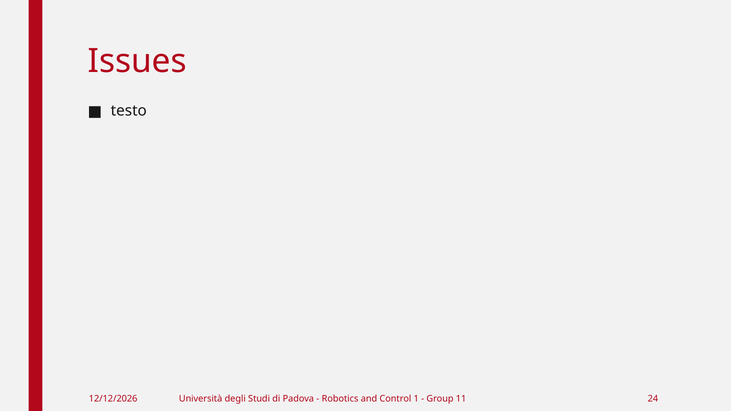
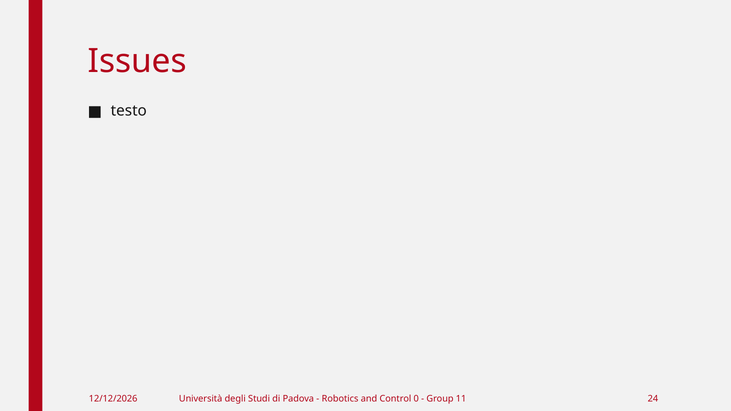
1: 1 -> 0
